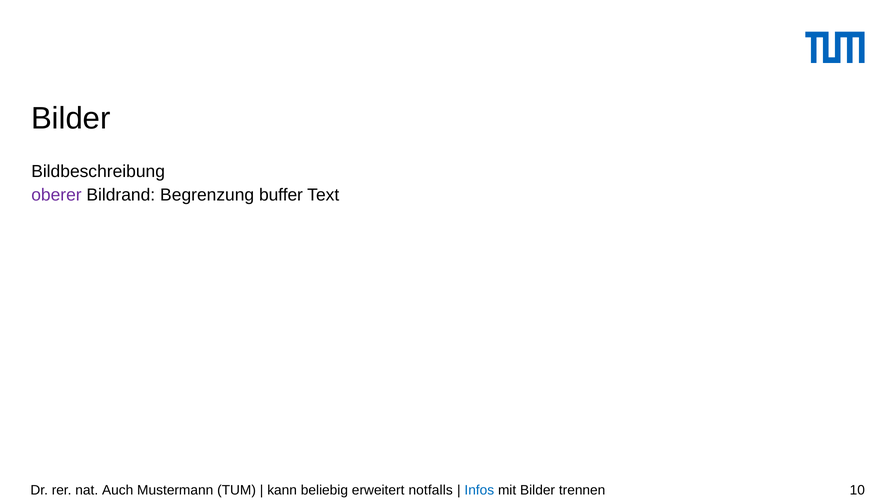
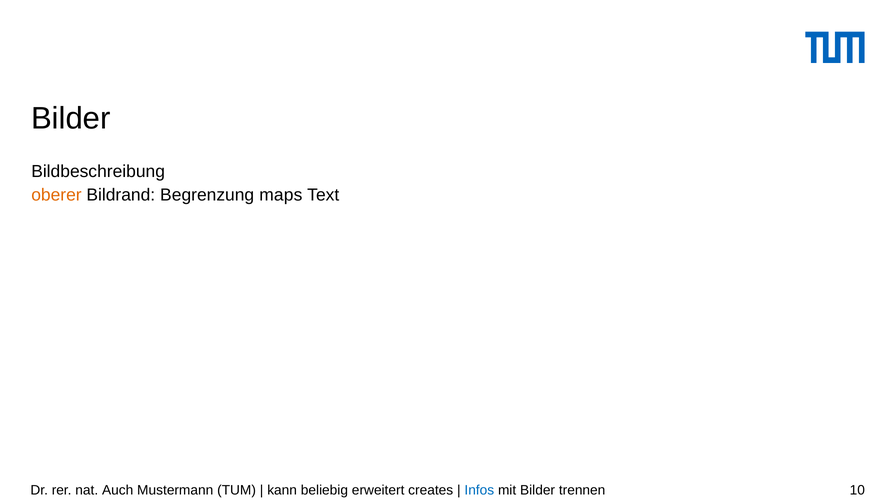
oberer colour: purple -> orange
buffer: buffer -> maps
notfalls: notfalls -> creates
